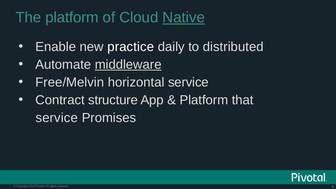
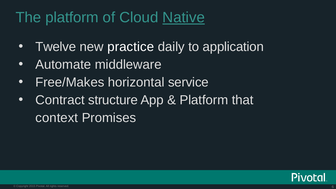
Enable: Enable -> Twelve
distributed: distributed -> application
middleware underline: present -> none
Free/Melvin: Free/Melvin -> Free/Makes
service at (57, 118): service -> context
